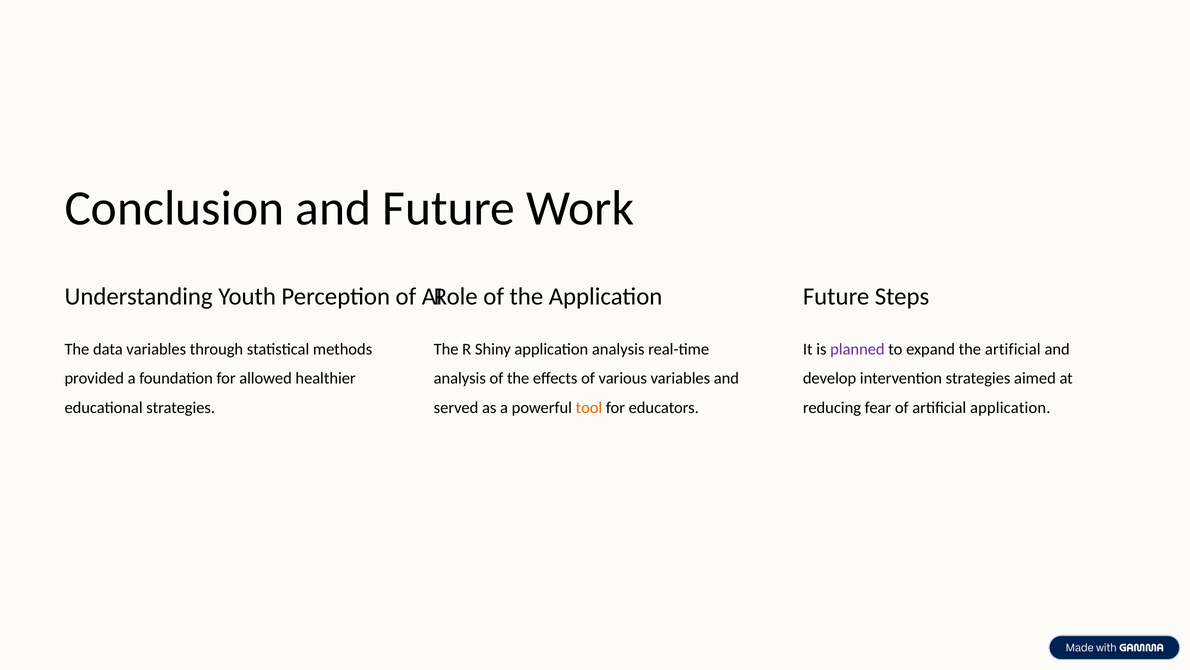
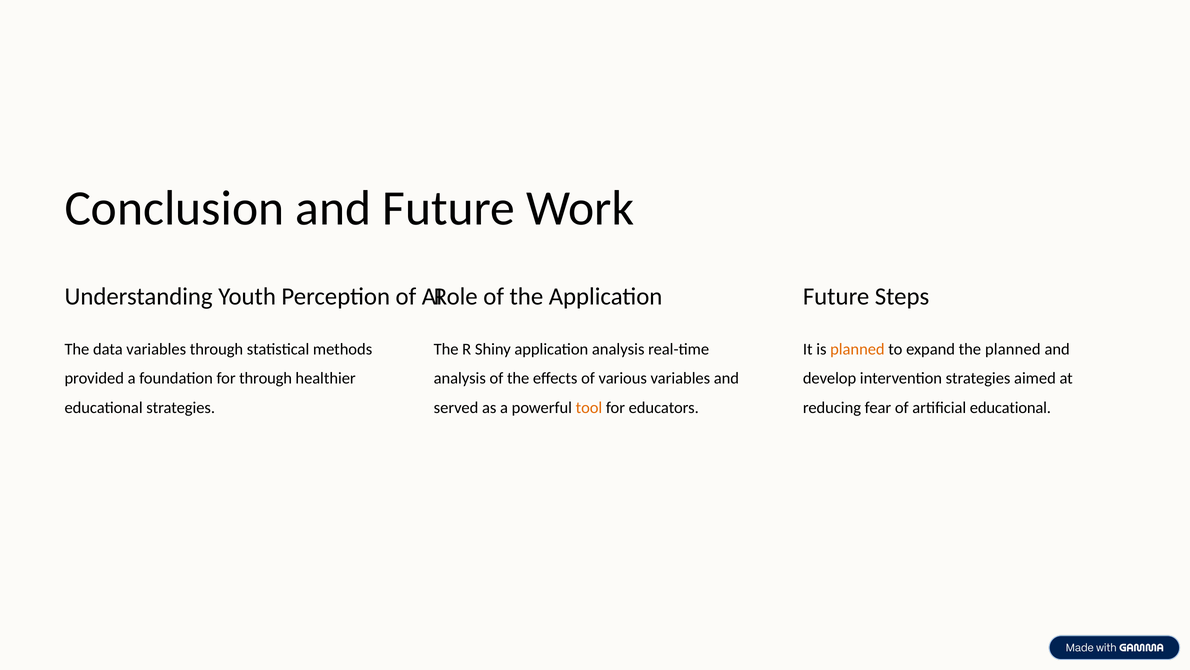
planned at (857, 349) colour: purple -> orange
the artificial: artificial -> planned
for allowed: allowed -> through
artificial application: application -> educational
